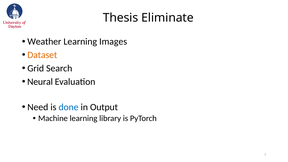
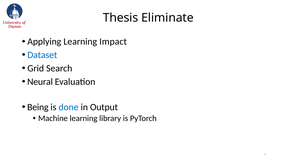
Weather: Weather -> Applying
Images: Images -> Impact
Dataset colour: orange -> blue
Need: Need -> Being
